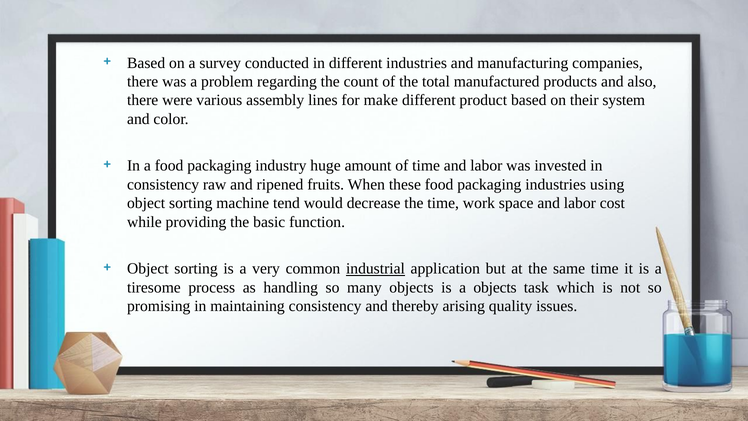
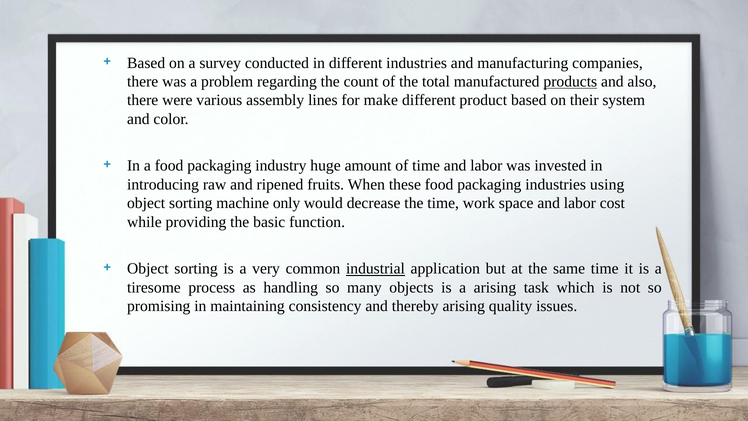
products underline: none -> present
consistency at (163, 184): consistency -> introducing
tend: tend -> only
a objects: objects -> arising
